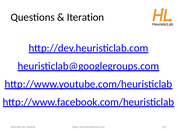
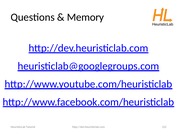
Iteration: Iteration -> Memory
